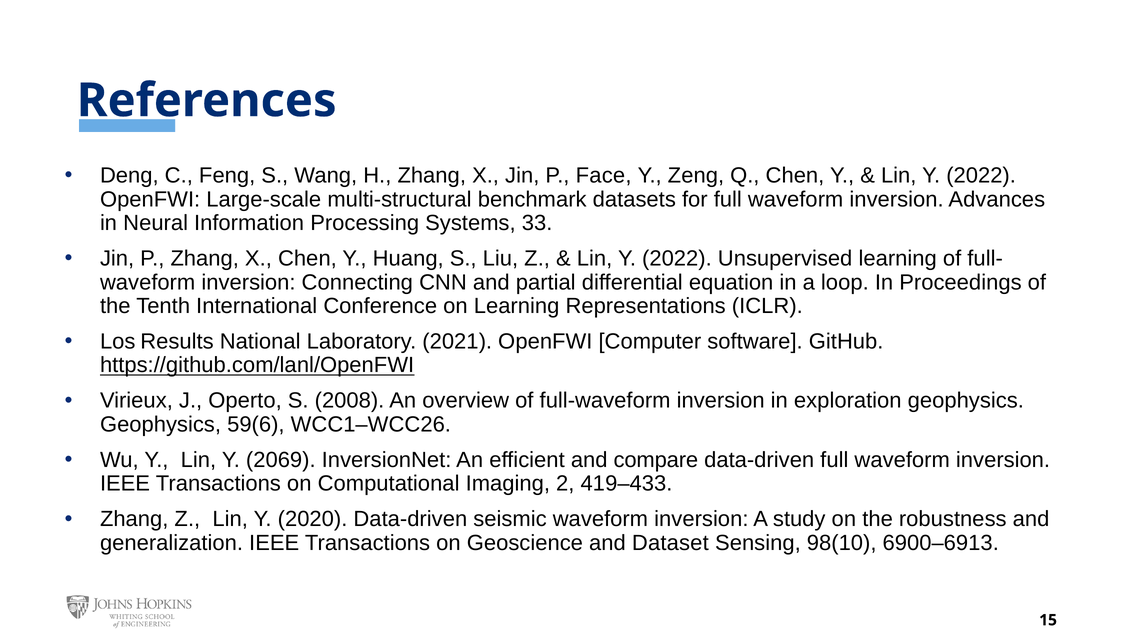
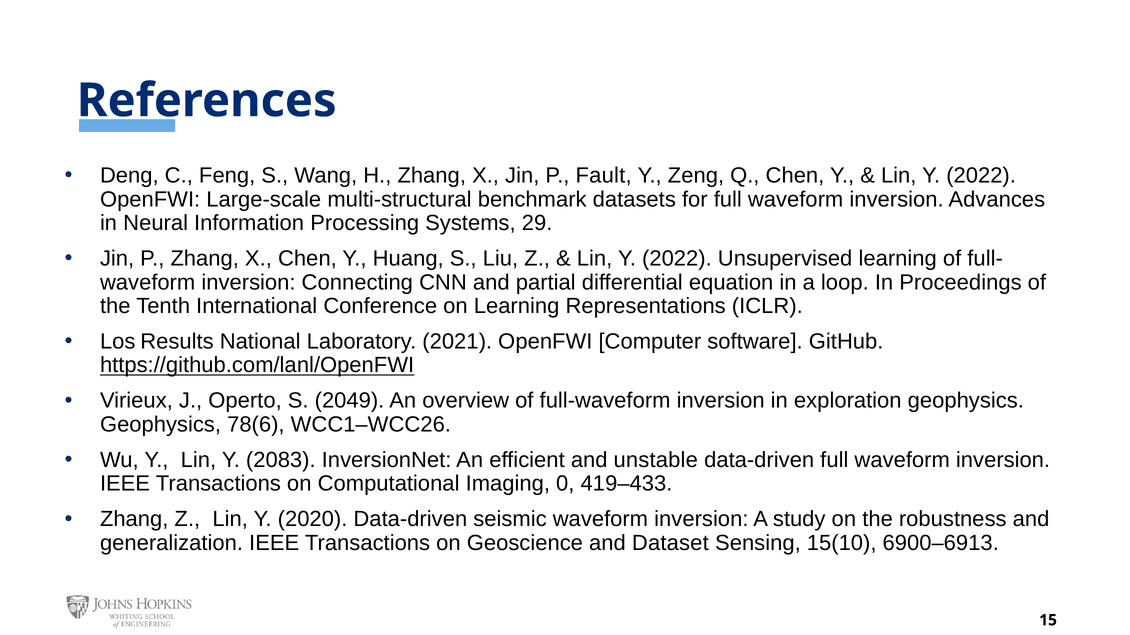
Face: Face -> Fault
33: 33 -> 29
2008: 2008 -> 2049
59(6: 59(6 -> 78(6
2069: 2069 -> 2083
compare: compare -> unstable
2: 2 -> 0
98(10: 98(10 -> 15(10
